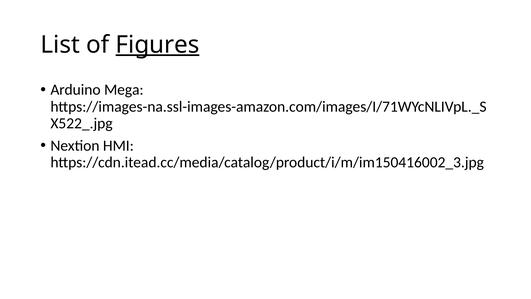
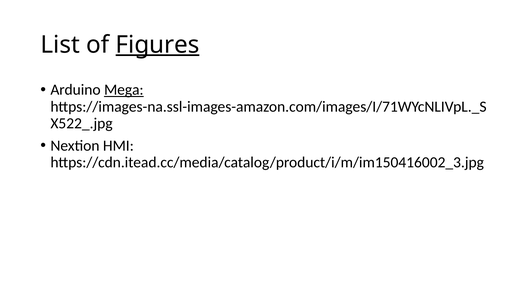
Mega underline: none -> present
